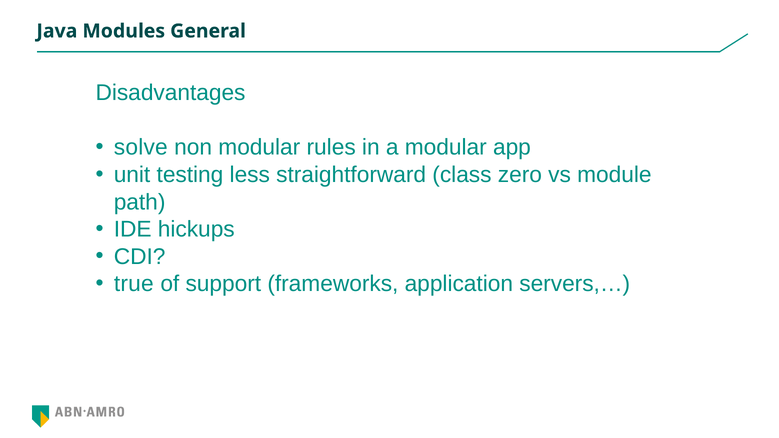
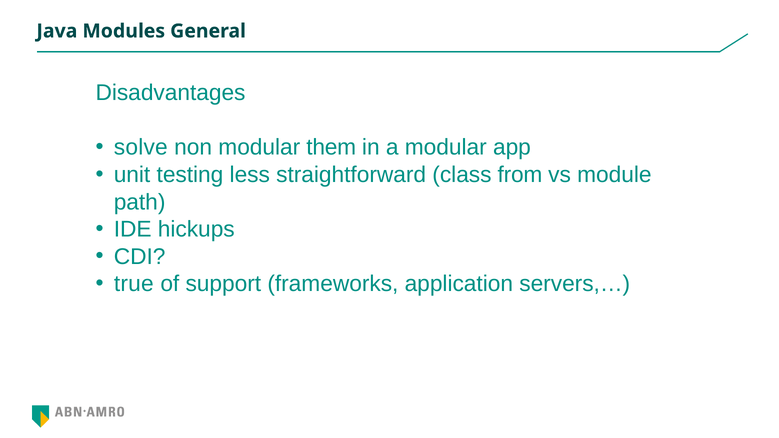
rules: rules -> them
zero: zero -> from
